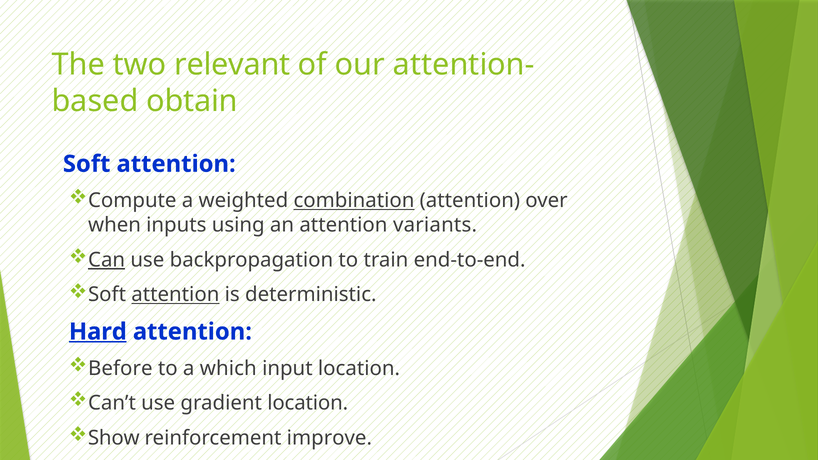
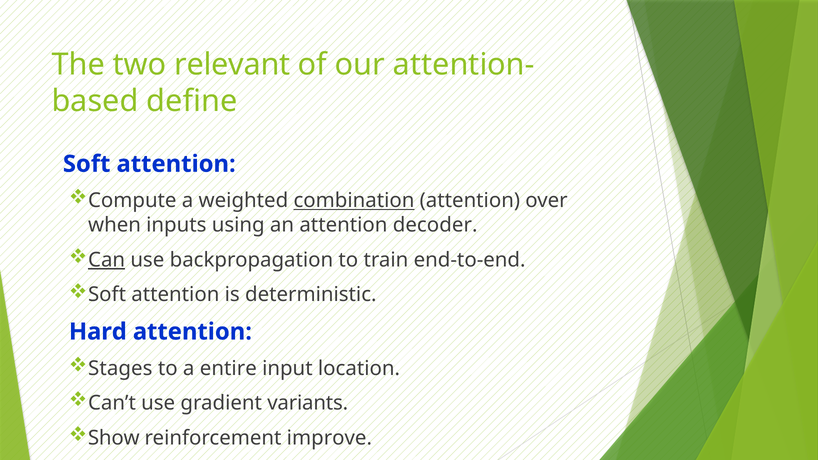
obtain: obtain -> deﬁne
variants: variants -> decoder
attention at (175, 295) underline: present -> none
Hard underline: present -> none
Before: Before -> Stages
which: which -> entire
gradient location: location -> variants
